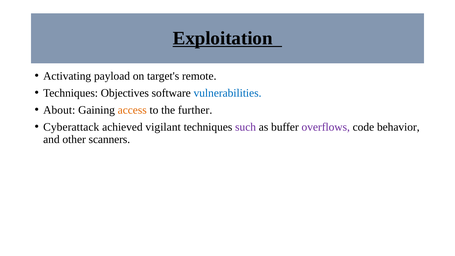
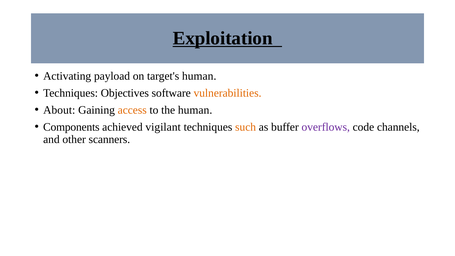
target's remote: remote -> human
vulnerabilities colour: blue -> orange
the further: further -> human
Cyberattack: Cyberattack -> Components
such colour: purple -> orange
behavior: behavior -> channels
